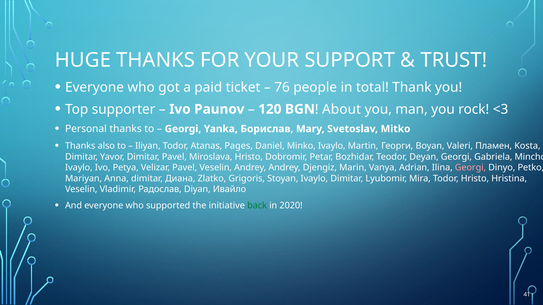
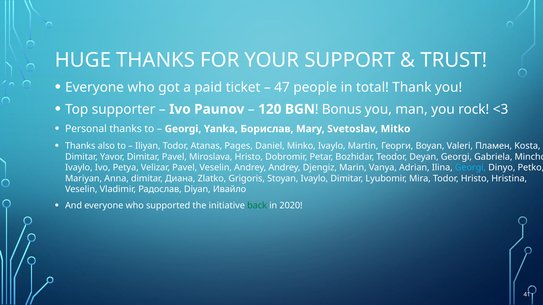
76: 76 -> 47
About: About -> Bonus
Georgi at (470, 168) colour: pink -> light blue
